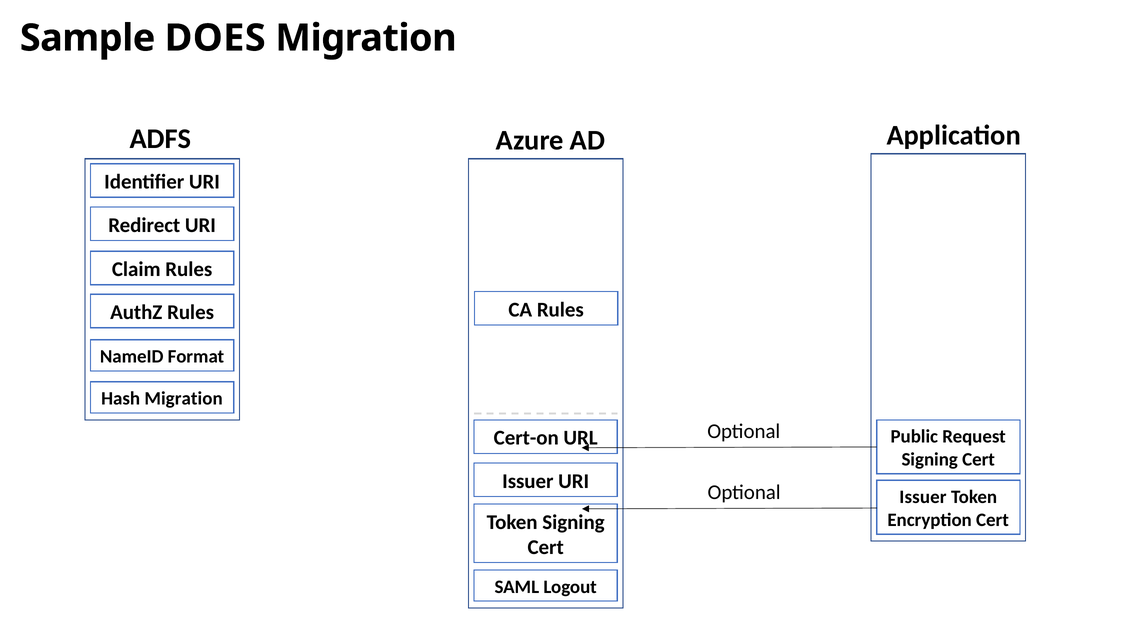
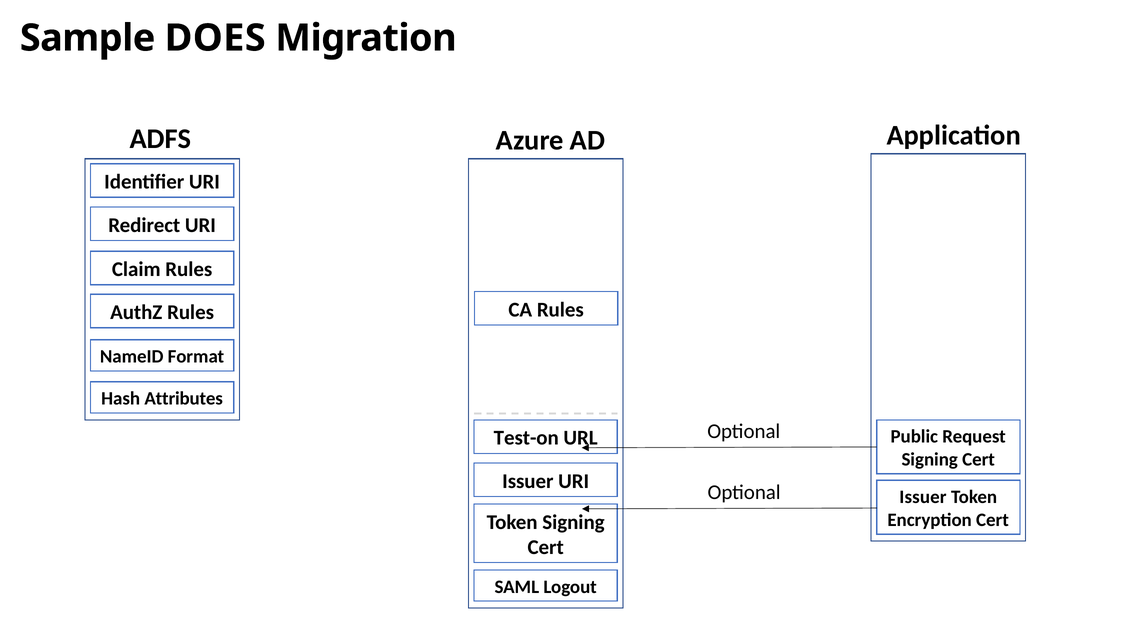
Hash Migration: Migration -> Attributes
Cert-on: Cert-on -> Test-on
